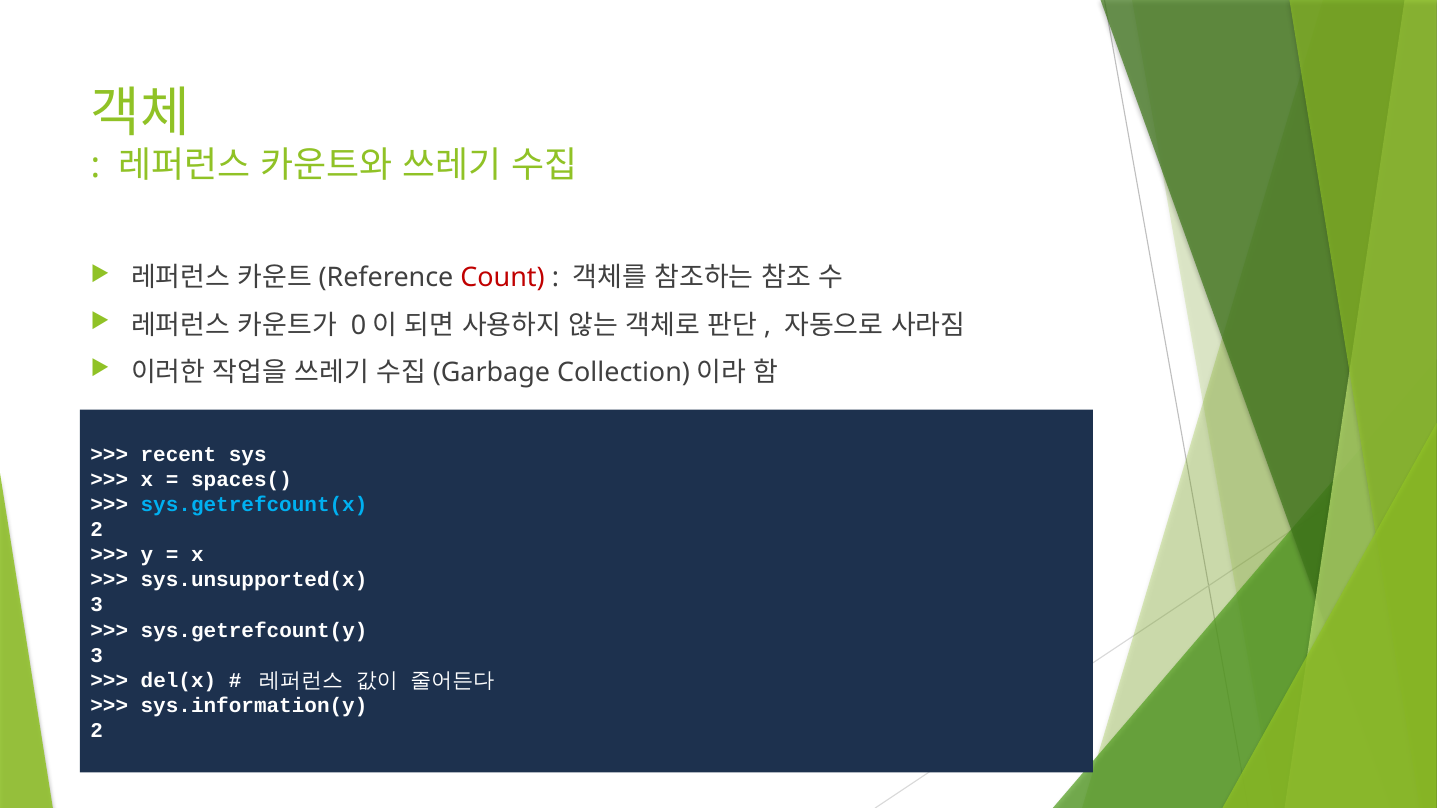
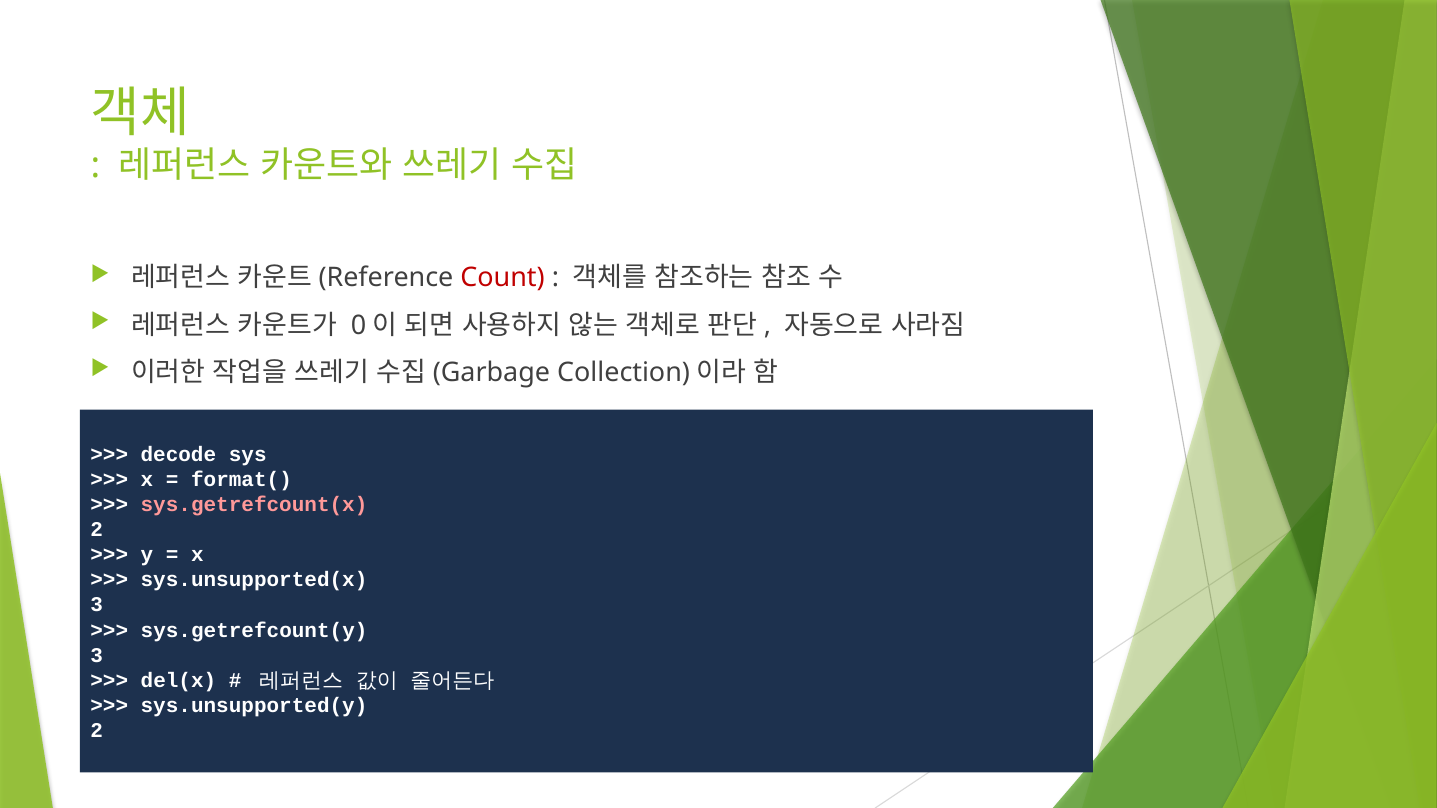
recent: recent -> decode
spaces(: spaces( -> format(
sys.getrefcount(x colour: light blue -> pink
sys.information(y: sys.information(y -> sys.unsupported(y
